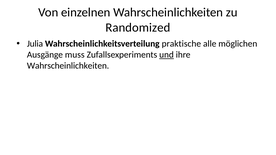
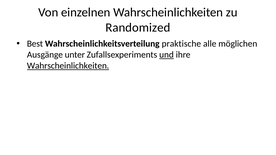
Julia: Julia -> Best
muss: muss -> unter
Wahrscheinlichkeiten at (68, 66) underline: none -> present
